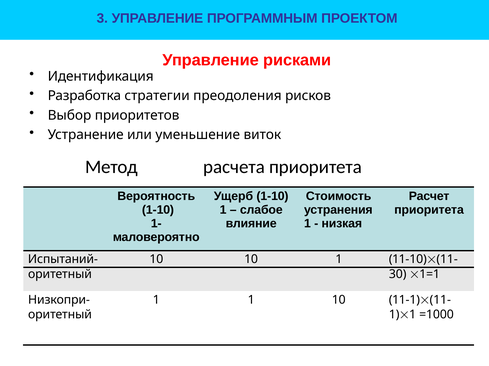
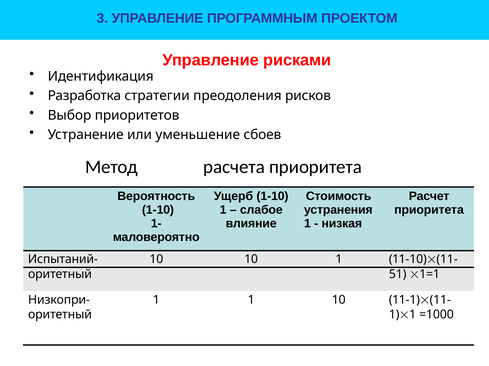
виток: виток -> сбоев
30: 30 -> 51
